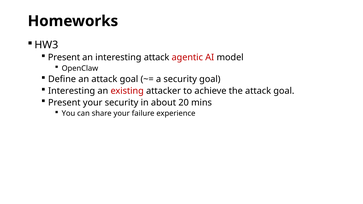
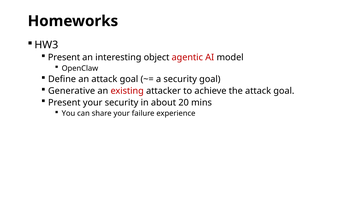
interesting attack: attack -> object
Interesting at (72, 91): Interesting -> Generative
